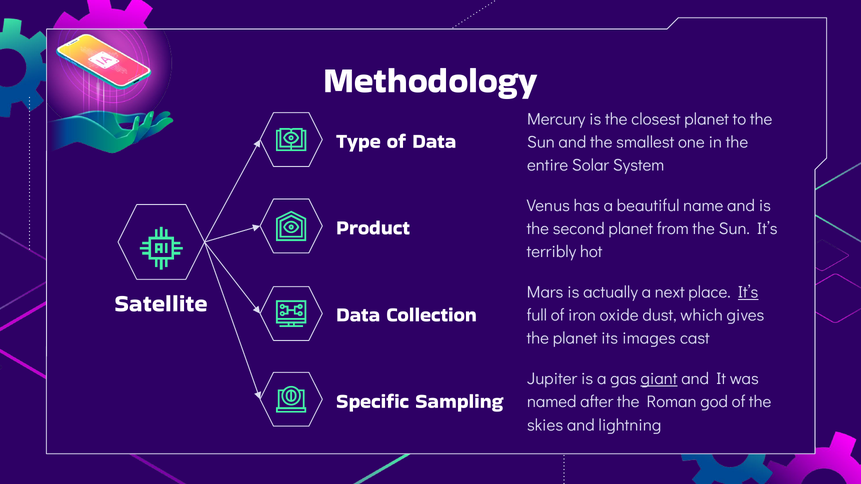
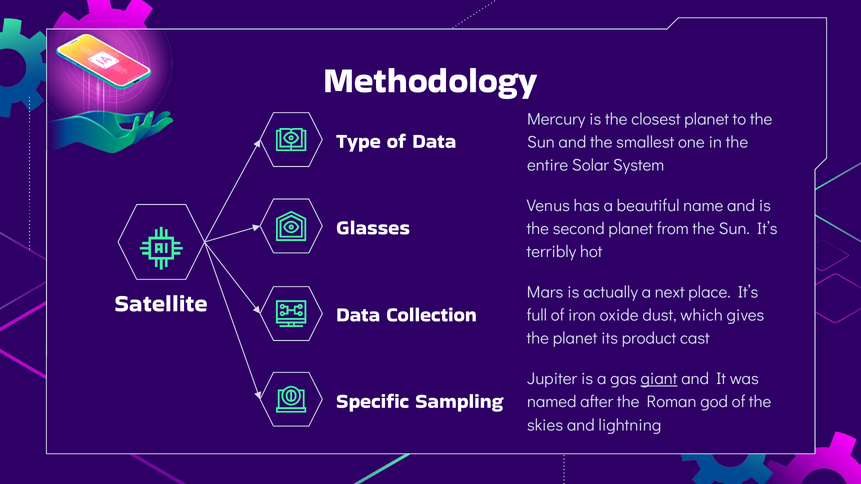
Product: Product -> Glasses
It’s at (748, 292) underline: present -> none
images: images -> product
